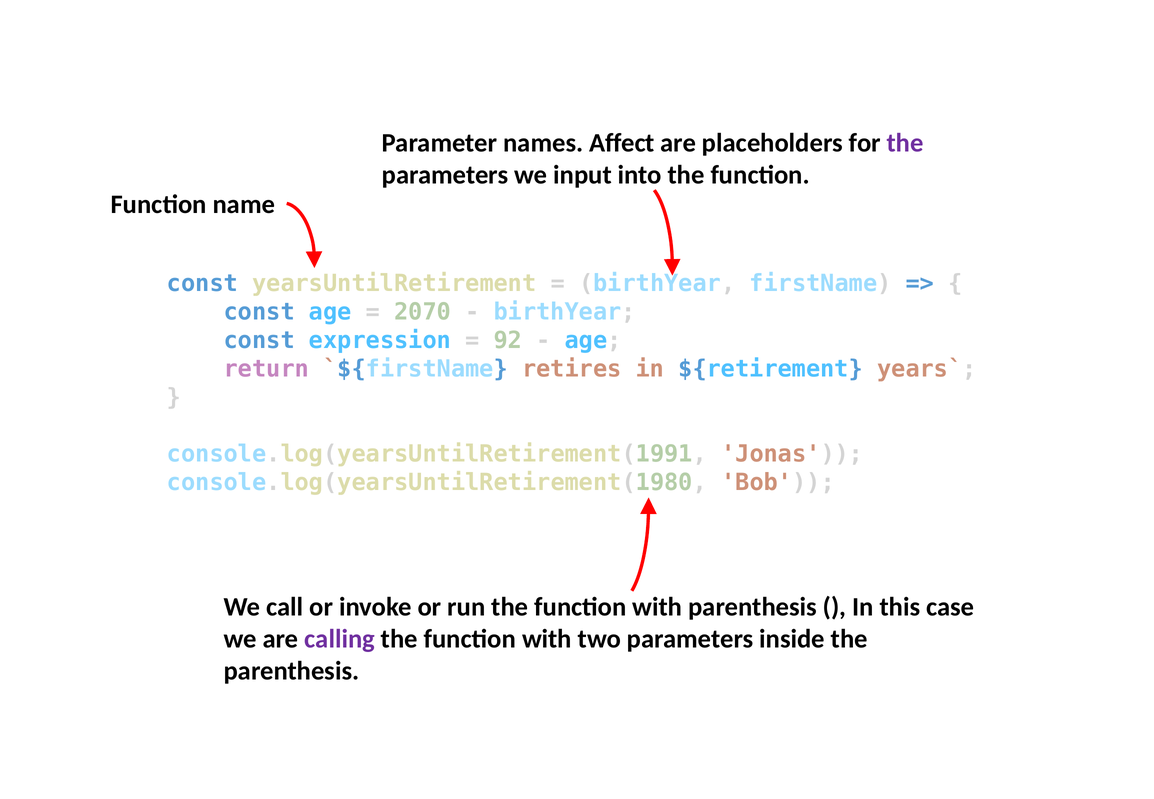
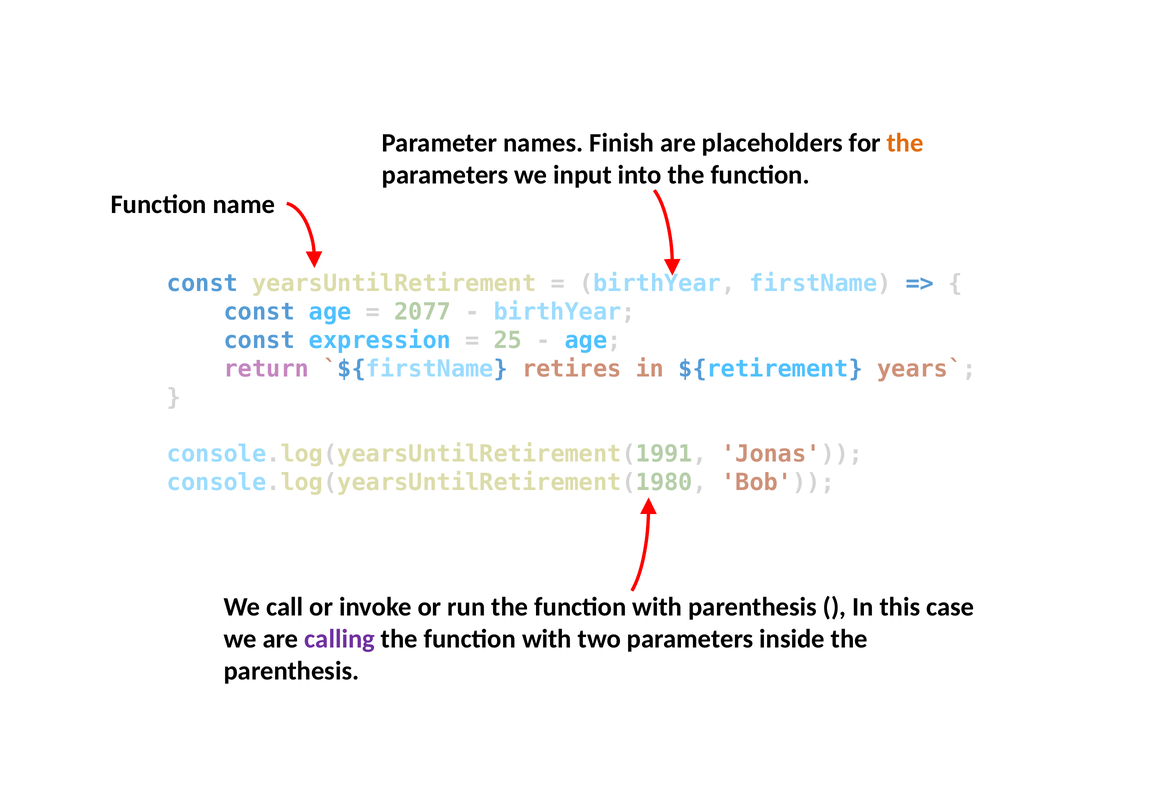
Affect: Affect -> Finish
the at (905, 143) colour: purple -> orange
2070: 2070 -> 2077
92: 92 -> 25
